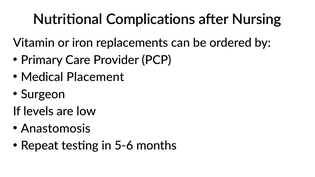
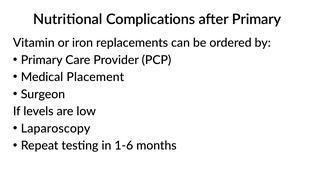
after Nursing: Nursing -> Primary
Anastomosis: Anastomosis -> Laparoscopy
5-6: 5-6 -> 1-6
